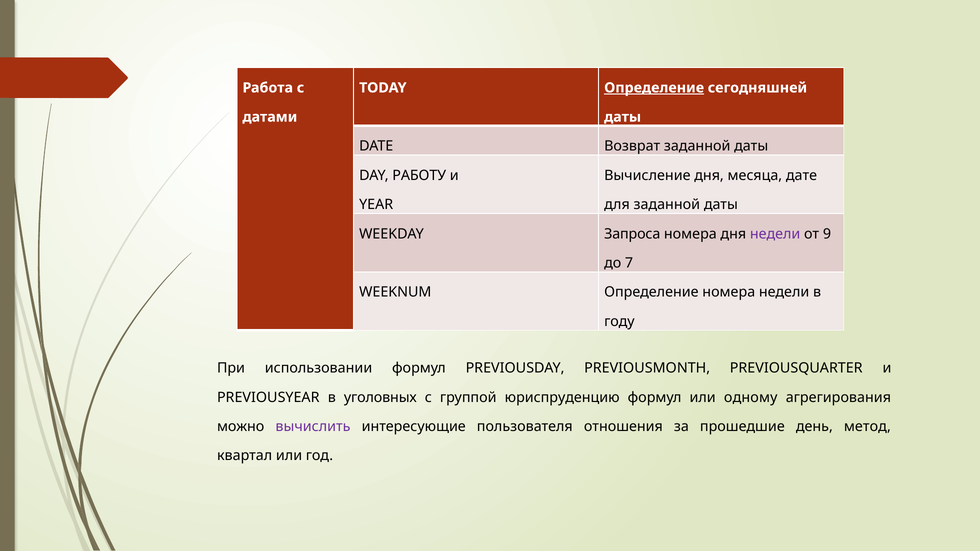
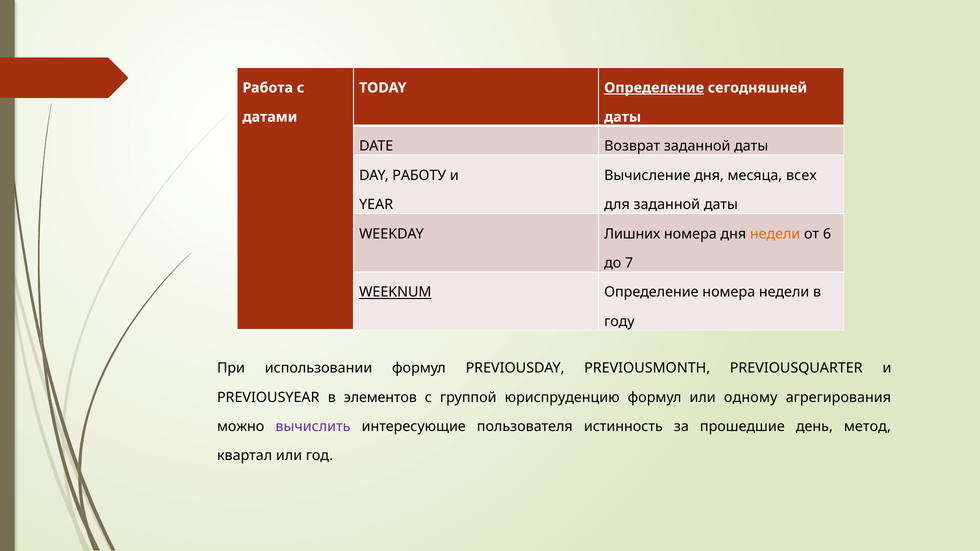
дате: дате -> всех
Запроса: Запроса -> Лишних
недели at (775, 234) colour: purple -> orange
9: 9 -> 6
WEEKNUM underline: none -> present
уголовных: уголовных -> элементов
отношения: отношения -> истинность
